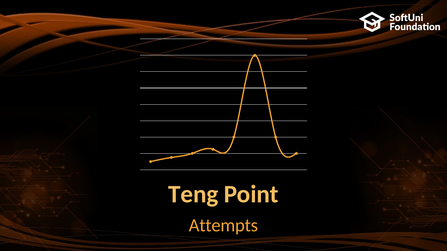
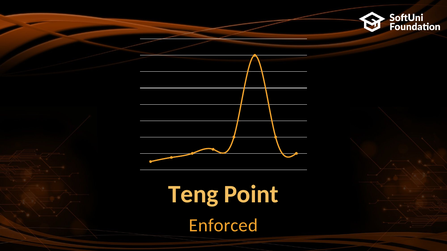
Attempts: Attempts -> Enforced
